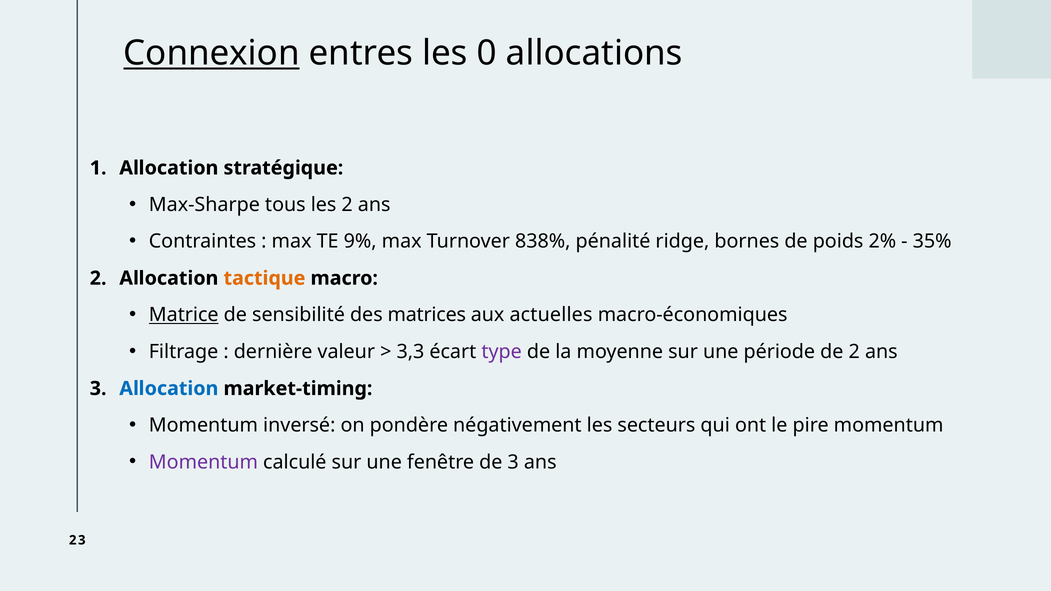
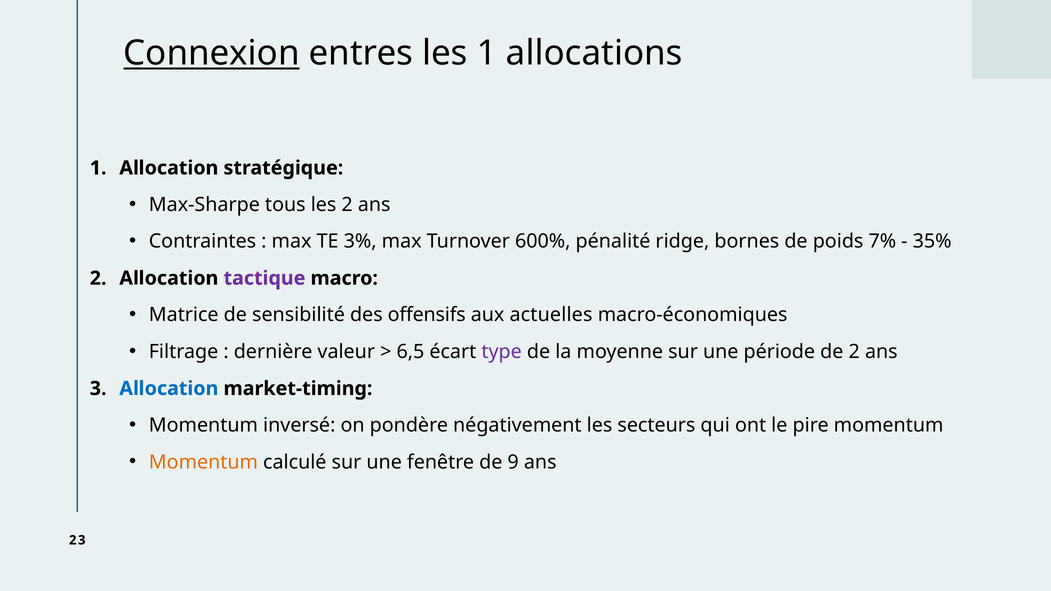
les 0: 0 -> 1
9%: 9% -> 3%
838%: 838% -> 600%
2%: 2% -> 7%
tactique colour: orange -> purple
Matrice underline: present -> none
matrices: matrices -> offensifs
3,3: 3,3 -> 6,5
Momentum at (203, 462) colour: purple -> orange
de 3: 3 -> 9
